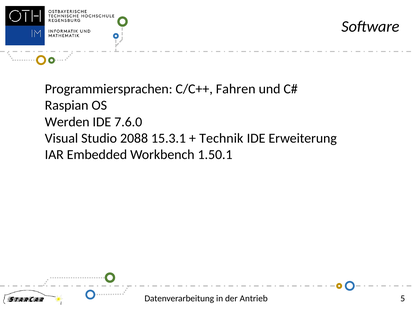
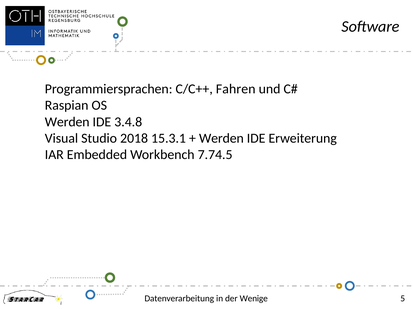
7.6.0: 7.6.0 -> 3.4.8
2088: 2088 -> 2018
Technik at (221, 139): Technik -> Werden
1.50.1: 1.50.1 -> 7.74.5
Antrieb: Antrieb -> Wenige
